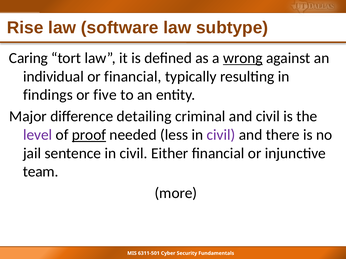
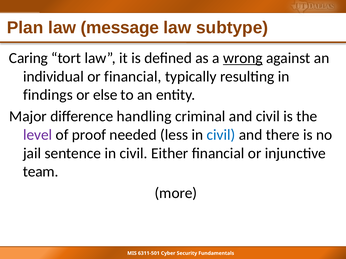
Rise: Rise -> Plan
software: software -> message
five: five -> else
detailing: detailing -> handling
proof underline: present -> none
civil at (221, 135) colour: purple -> blue
